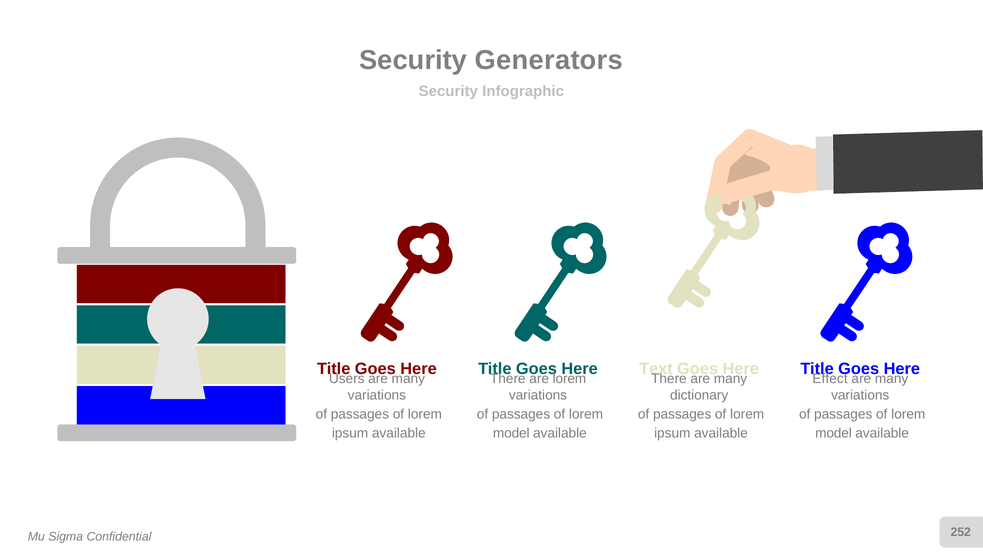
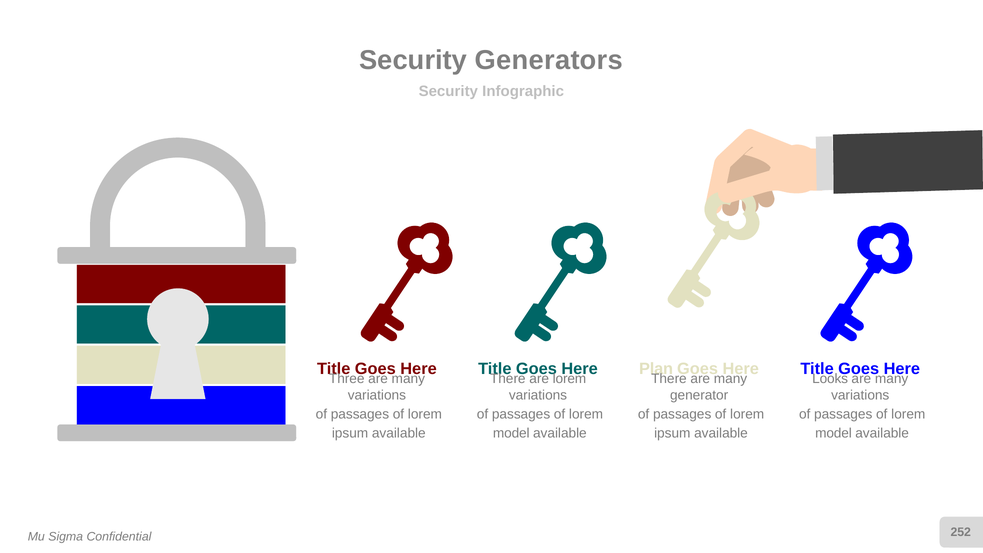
Text: Text -> Plan
Users: Users -> Three
Effect: Effect -> Looks
dictionary: dictionary -> generator
